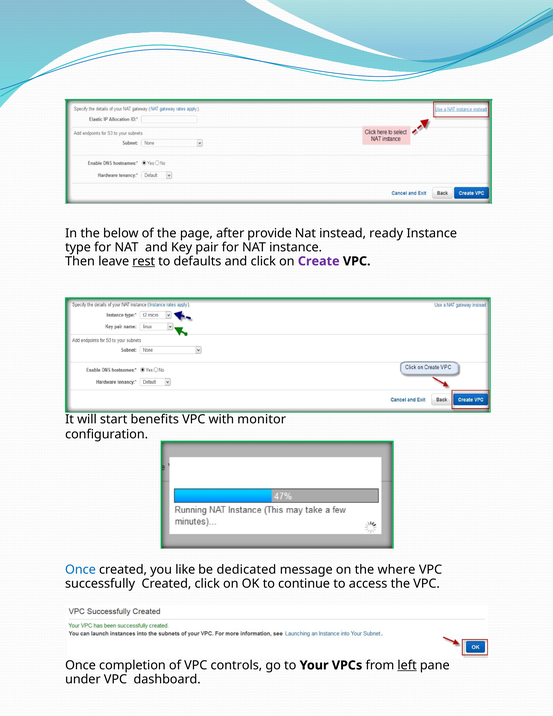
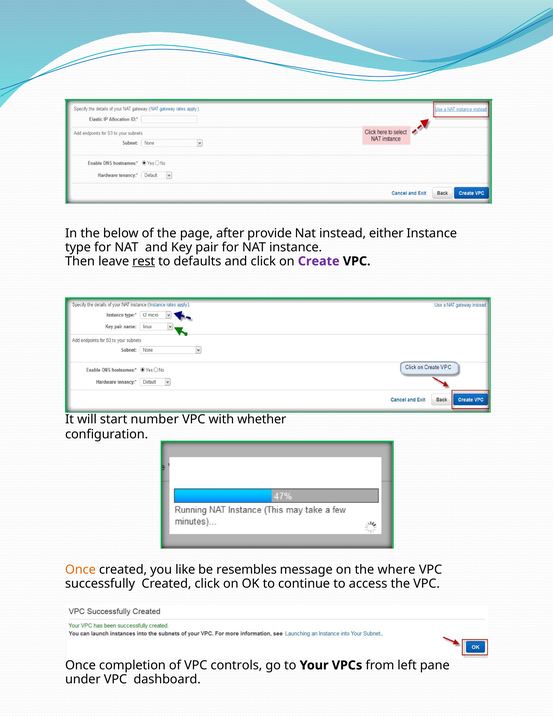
ready: ready -> either
benefits: benefits -> number
monitor: monitor -> whether
Once at (80, 569) colour: blue -> orange
dedicated: dedicated -> resembles
left underline: present -> none
